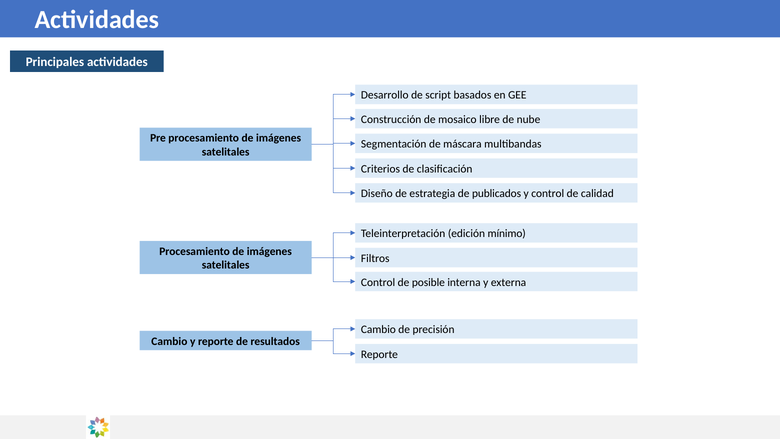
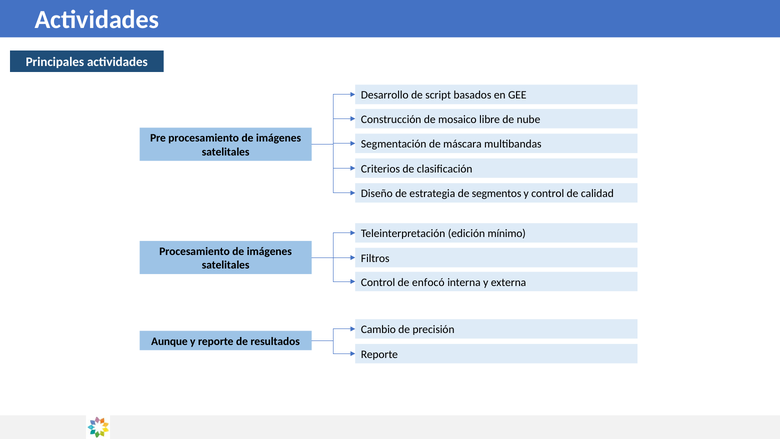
publicados: publicados -> segmentos
posible: posible -> enfocó
Cambio at (169, 341): Cambio -> Aunque
